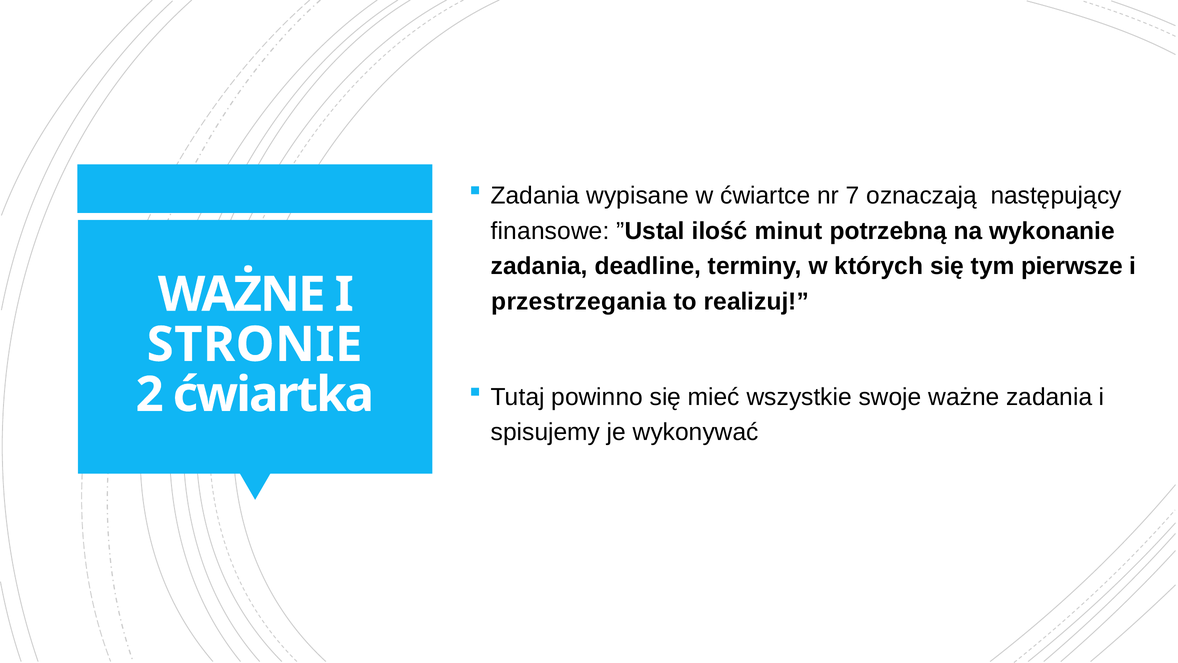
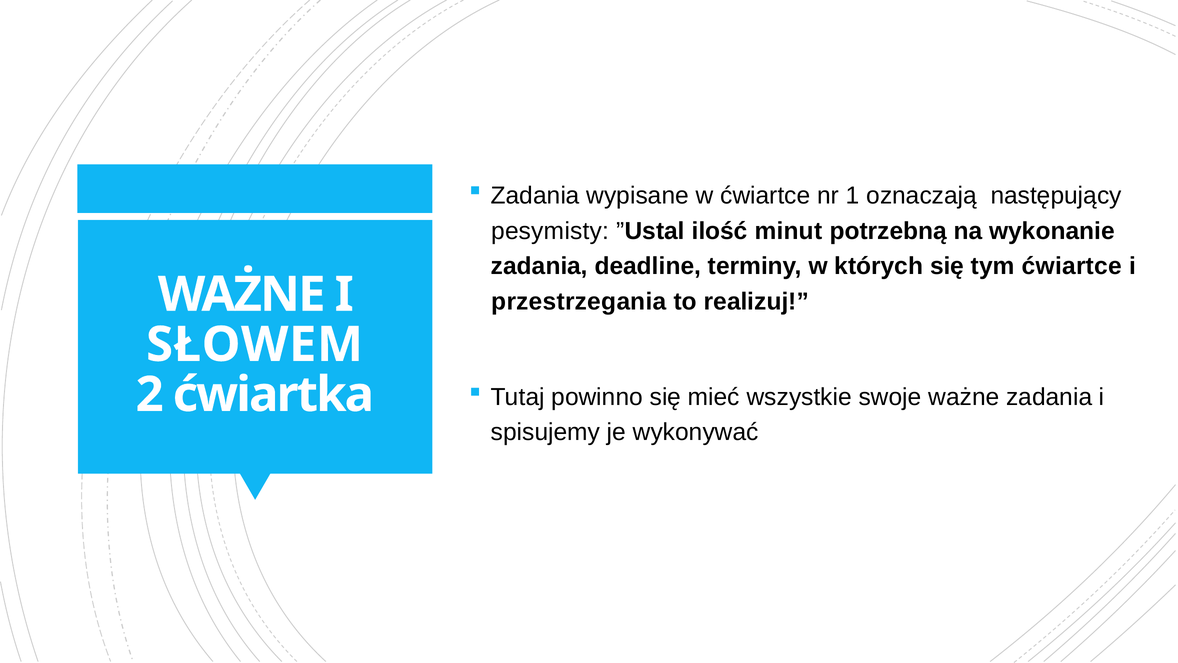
7: 7 -> 1
finansowe: finansowe -> pesymisty
tym pierwsze: pierwsze -> ćwiartce
STRONIE: STRONIE -> SŁOWEM
